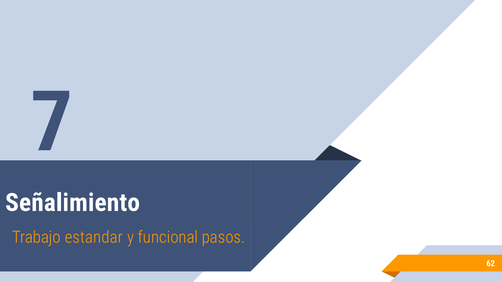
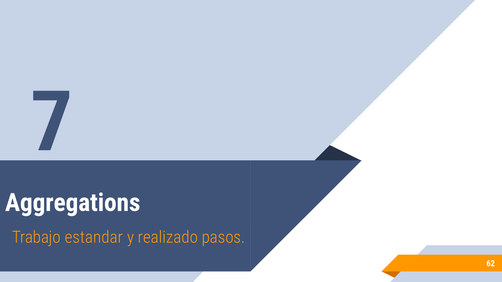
Señalimiento: Señalimiento -> Aggregations
funcional: funcional -> realizado
